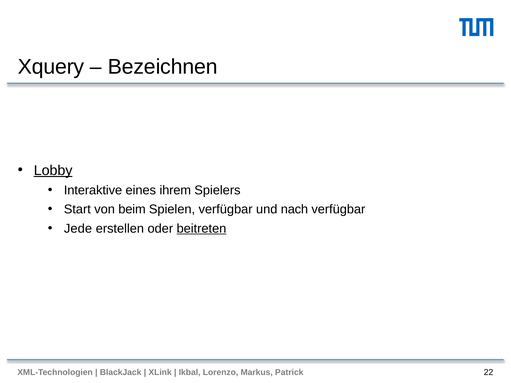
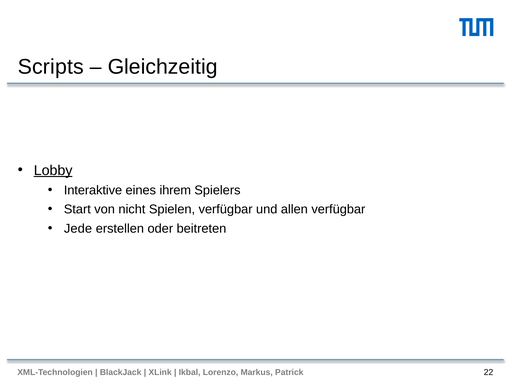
Xquery: Xquery -> Scripts
Bezeichnen: Bezeichnen -> Gleichzeitig
beim: beim -> nicht
nach: nach -> allen
beitreten underline: present -> none
